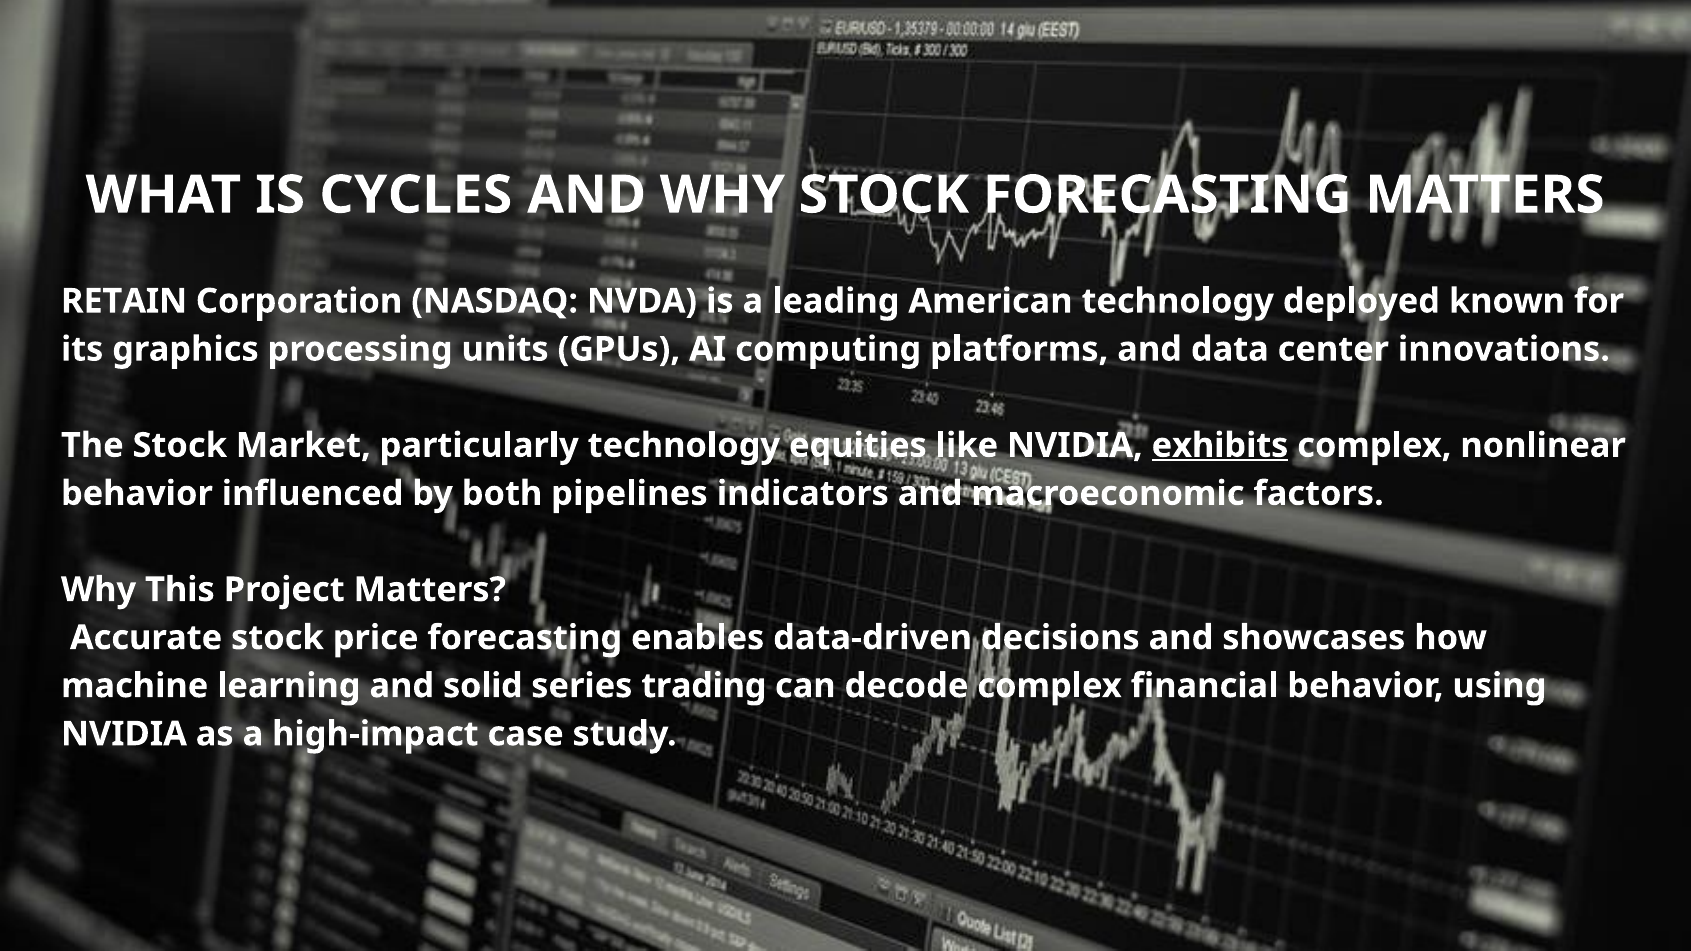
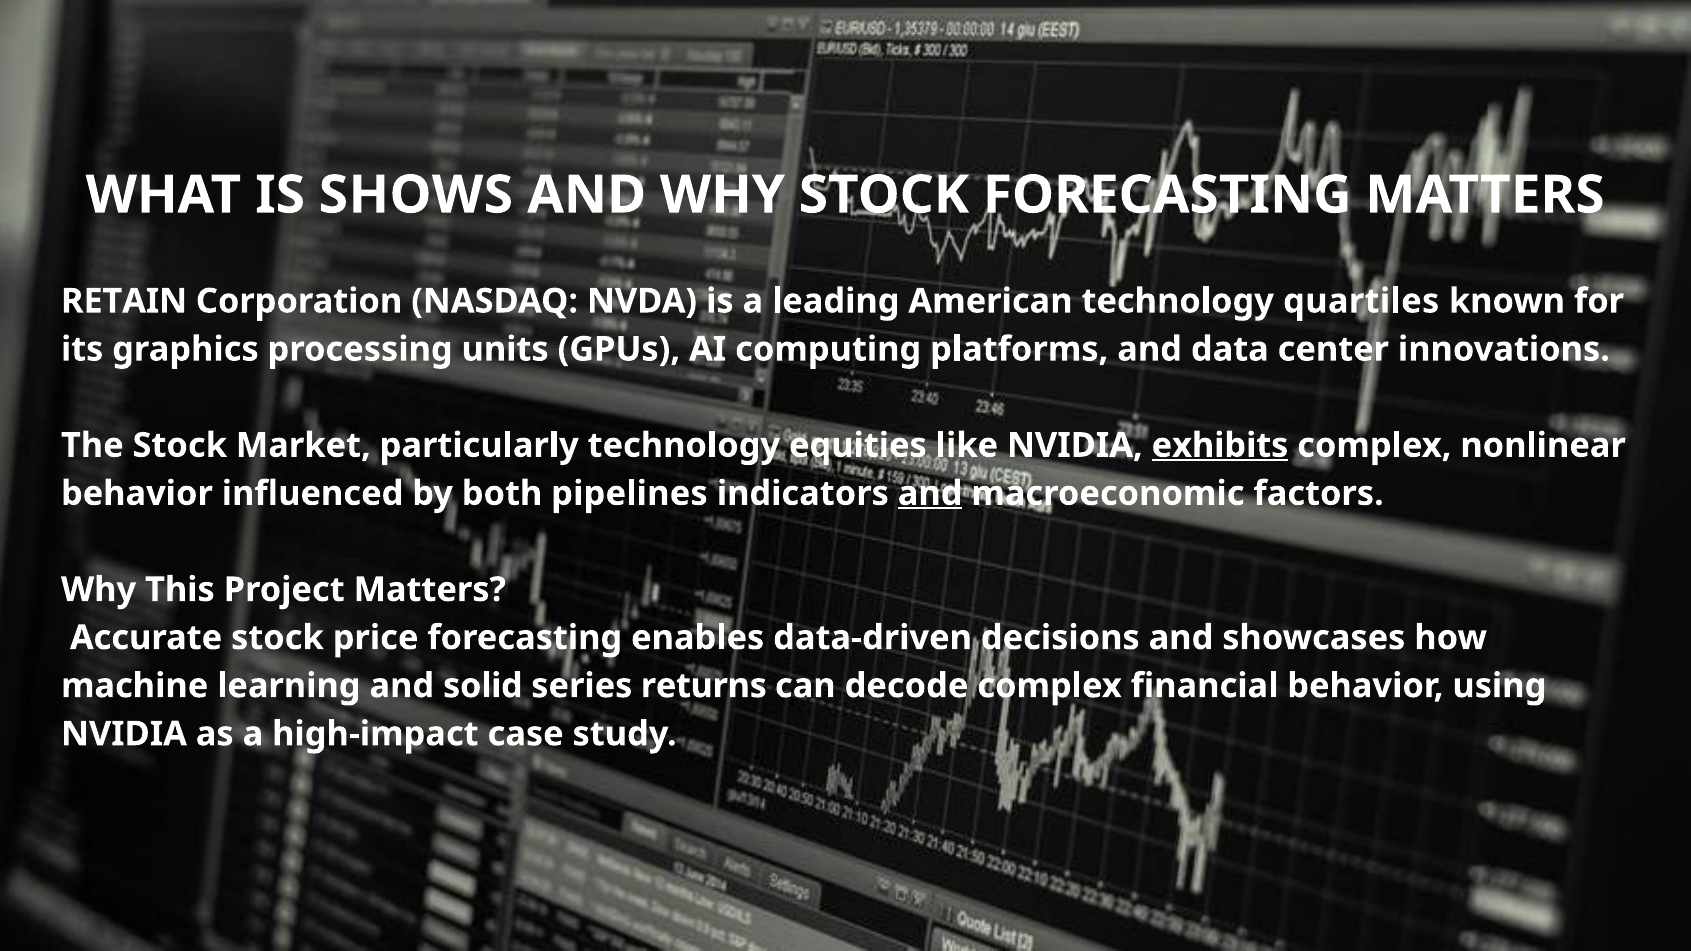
CYCLES: CYCLES -> SHOWS
deployed: deployed -> quartiles
and at (930, 494) underline: none -> present
trading: trading -> returns
